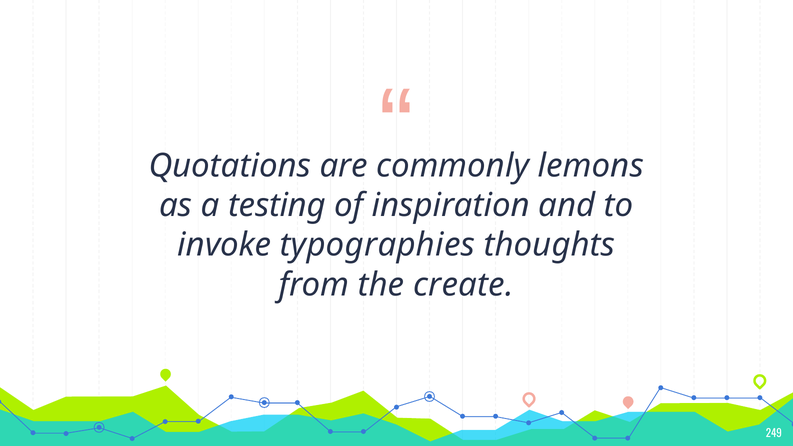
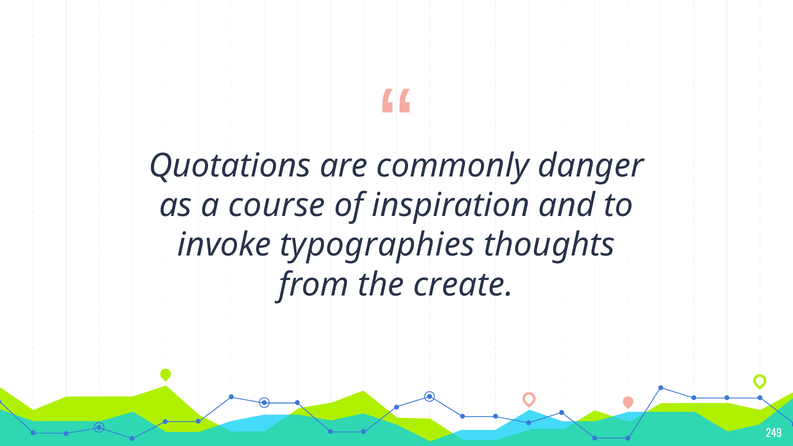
lemons: lemons -> danger
testing: testing -> course
